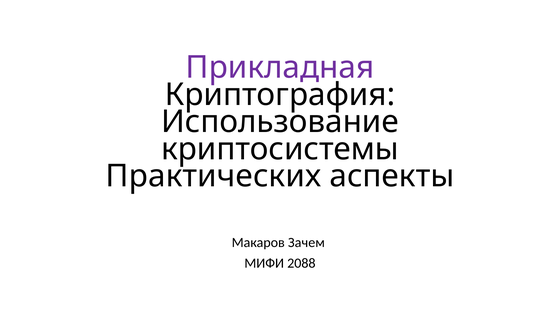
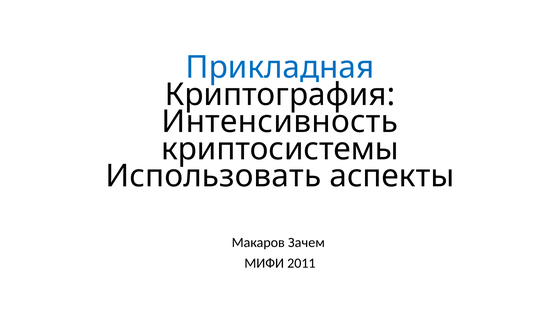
Прикладная colour: purple -> blue
Использование: Использование -> Интенсивность
Практических: Практических -> Использовать
2088: 2088 -> 2011
